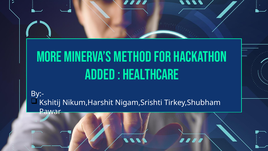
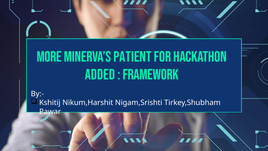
method: method -> patient
healthcare: healthcare -> framework
